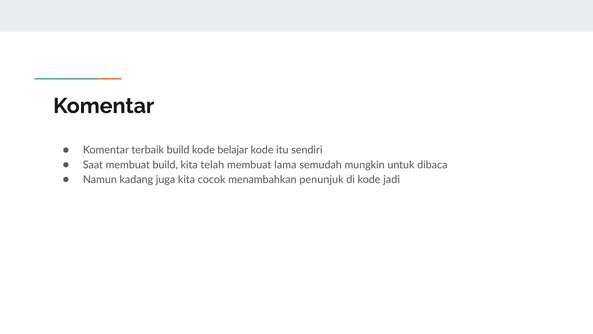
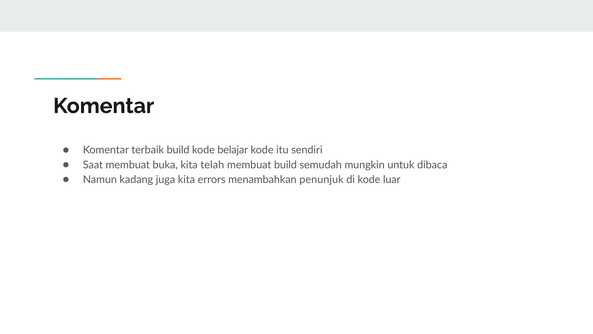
membuat build: build -> buka
membuat lama: lama -> build
cocok: cocok -> errors
jadi: jadi -> luar
